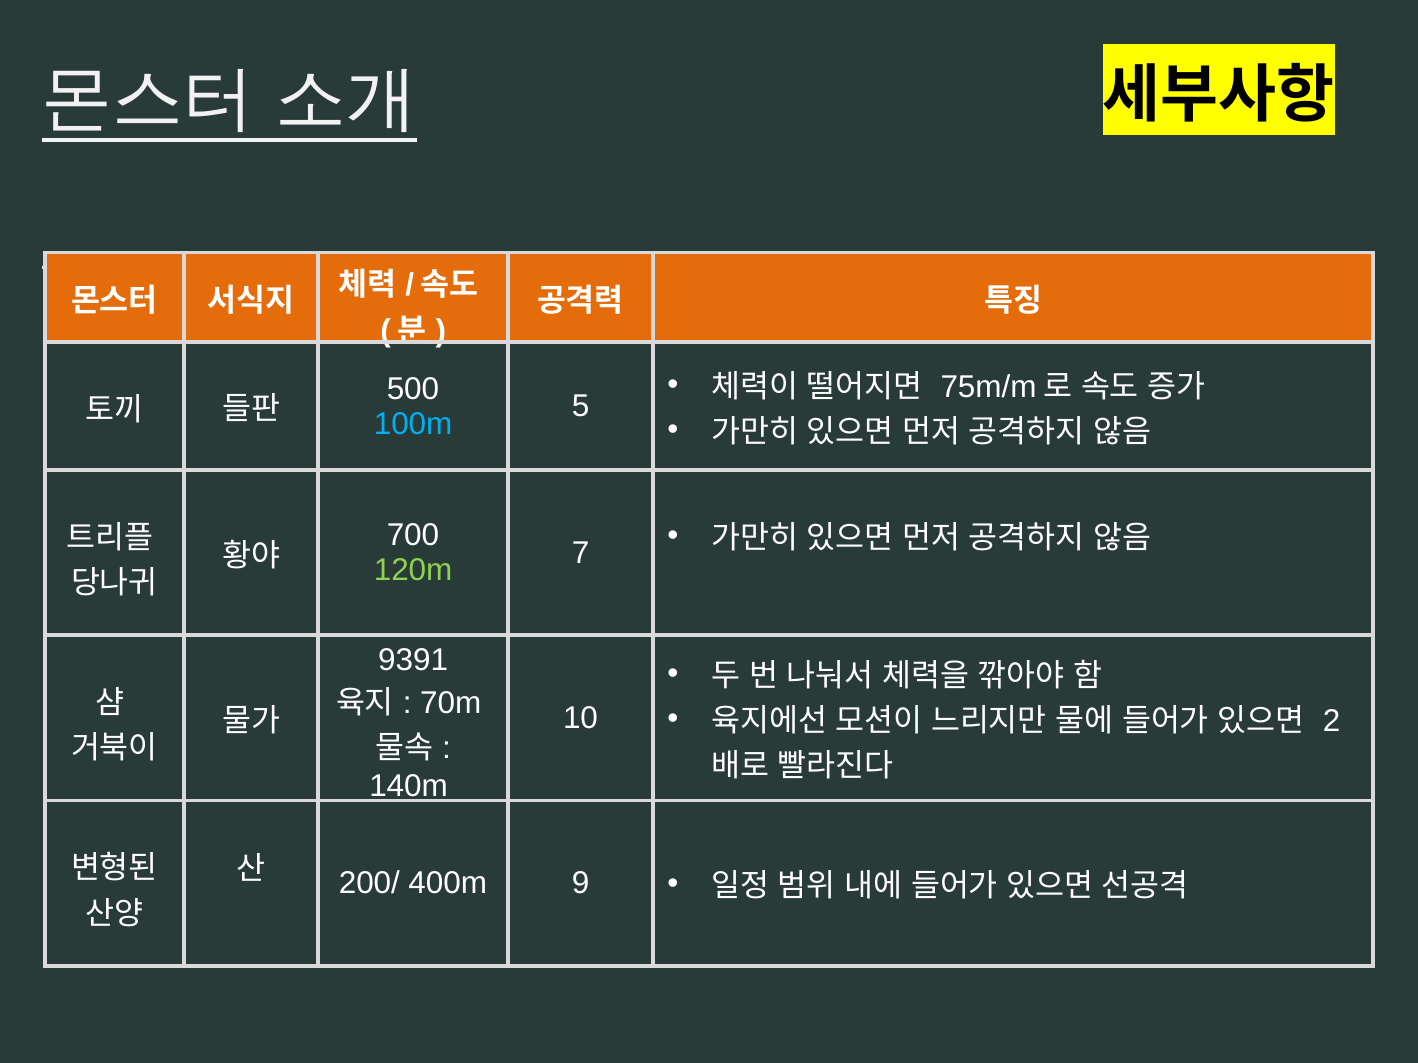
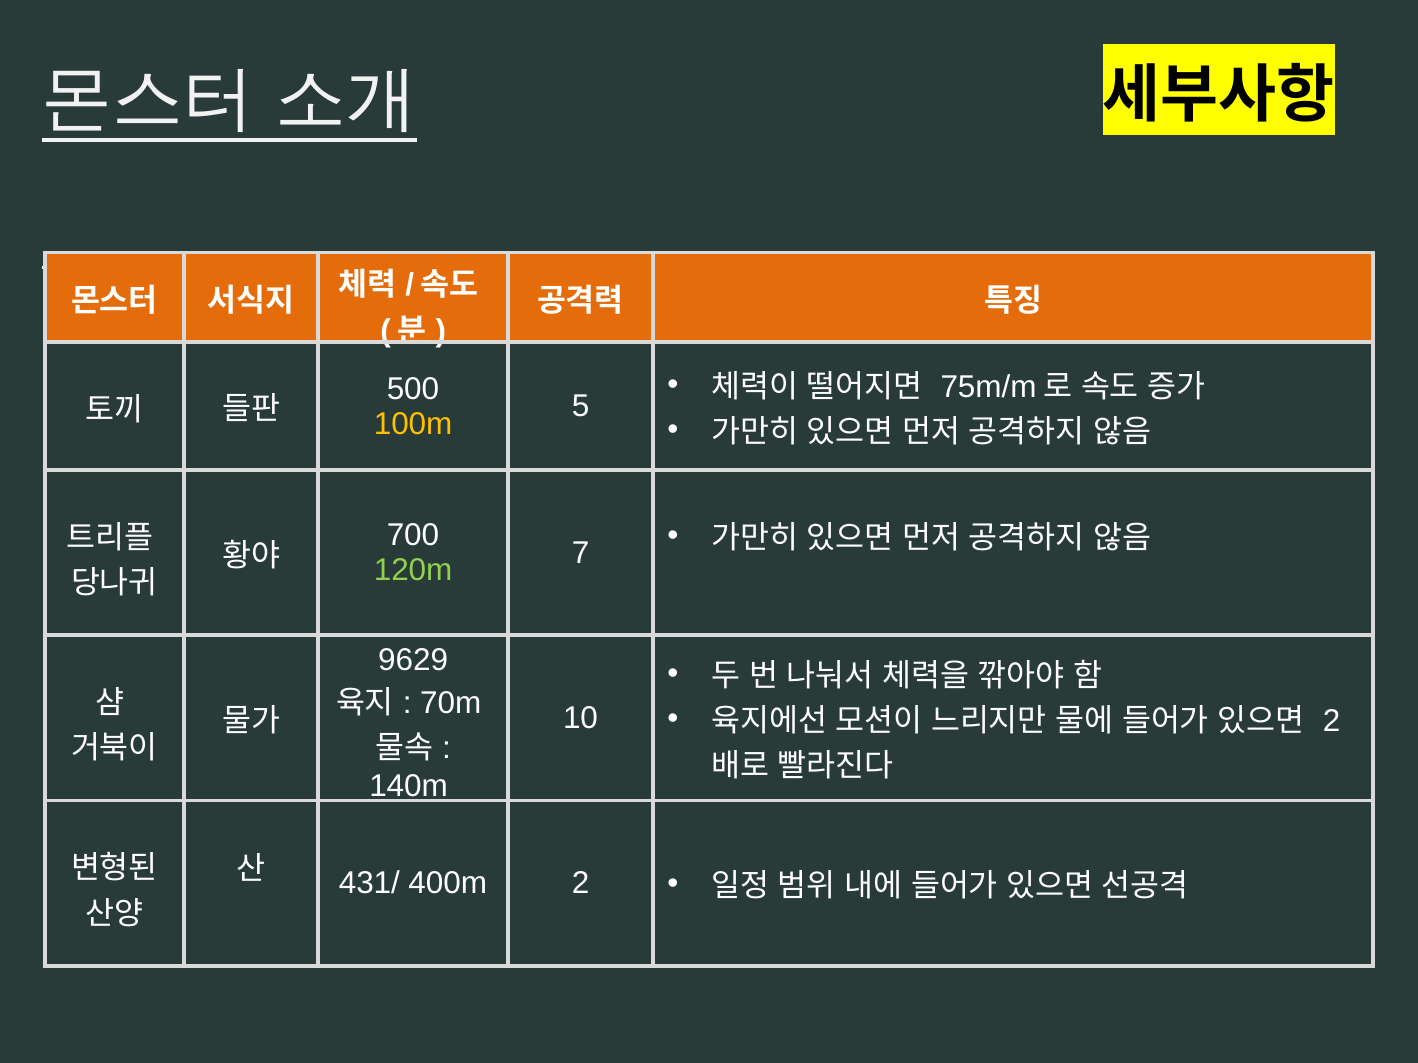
100m colour: light blue -> yellow
9391: 9391 -> 9629
200/: 200/ -> 431/
400m 9: 9 -> 2
